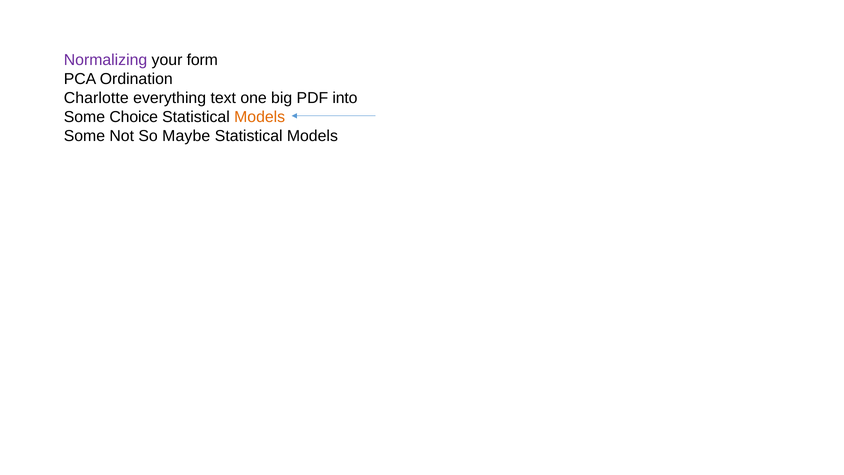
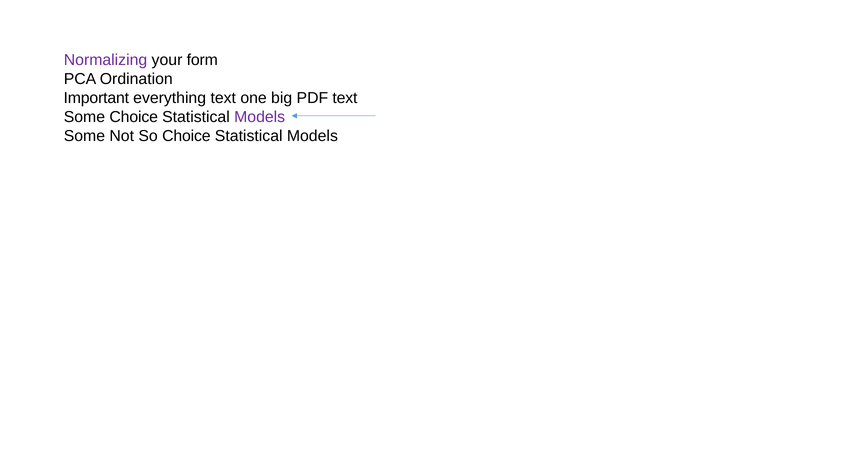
Charlotte: Charlotte -> Important
PDF into: into -> text
Models at (260, 117) colour: orange -> purple
So Maybe: Maybe -> Choice
